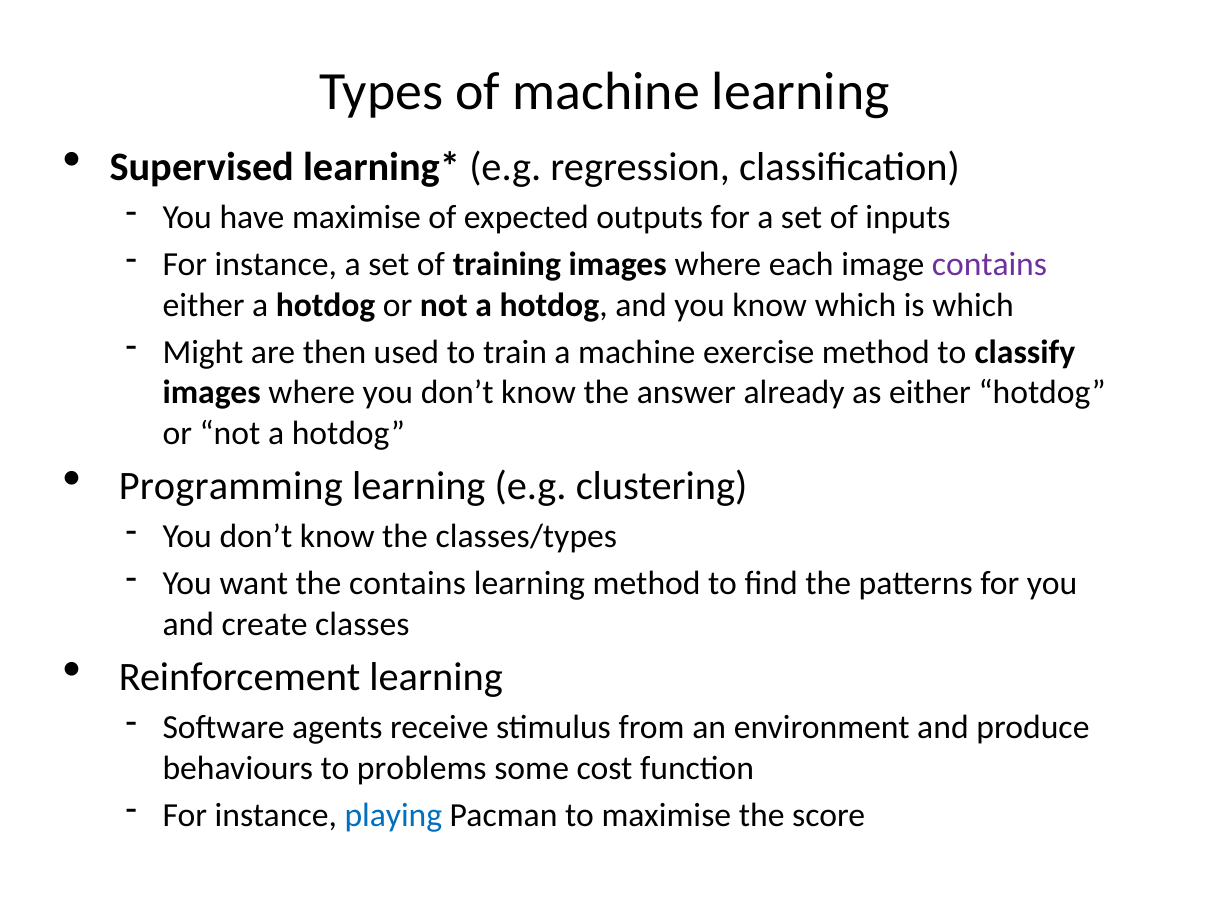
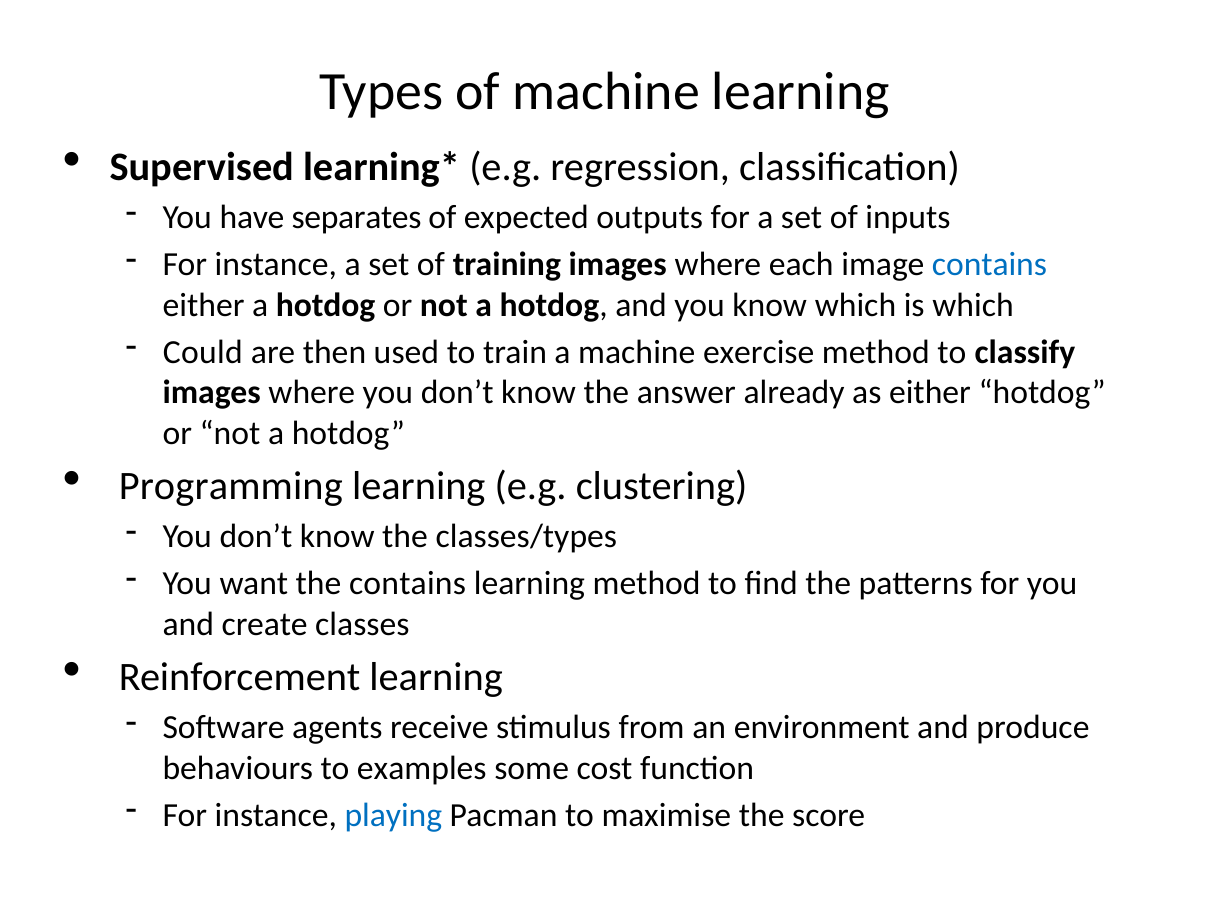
have maximise: maximise -> separates
contains at (989, 265) colour: purple -> blue
Might: Might -> Could
problems: problems -> examples
